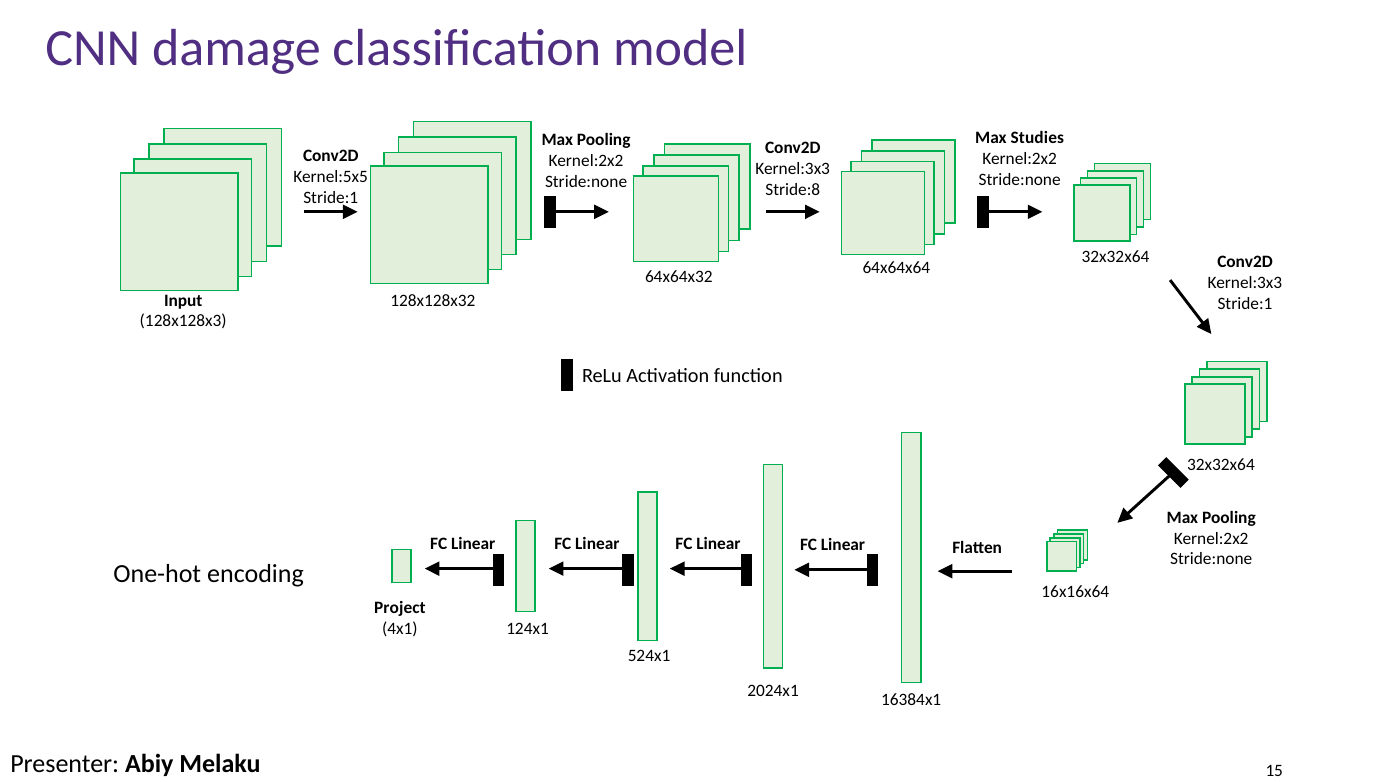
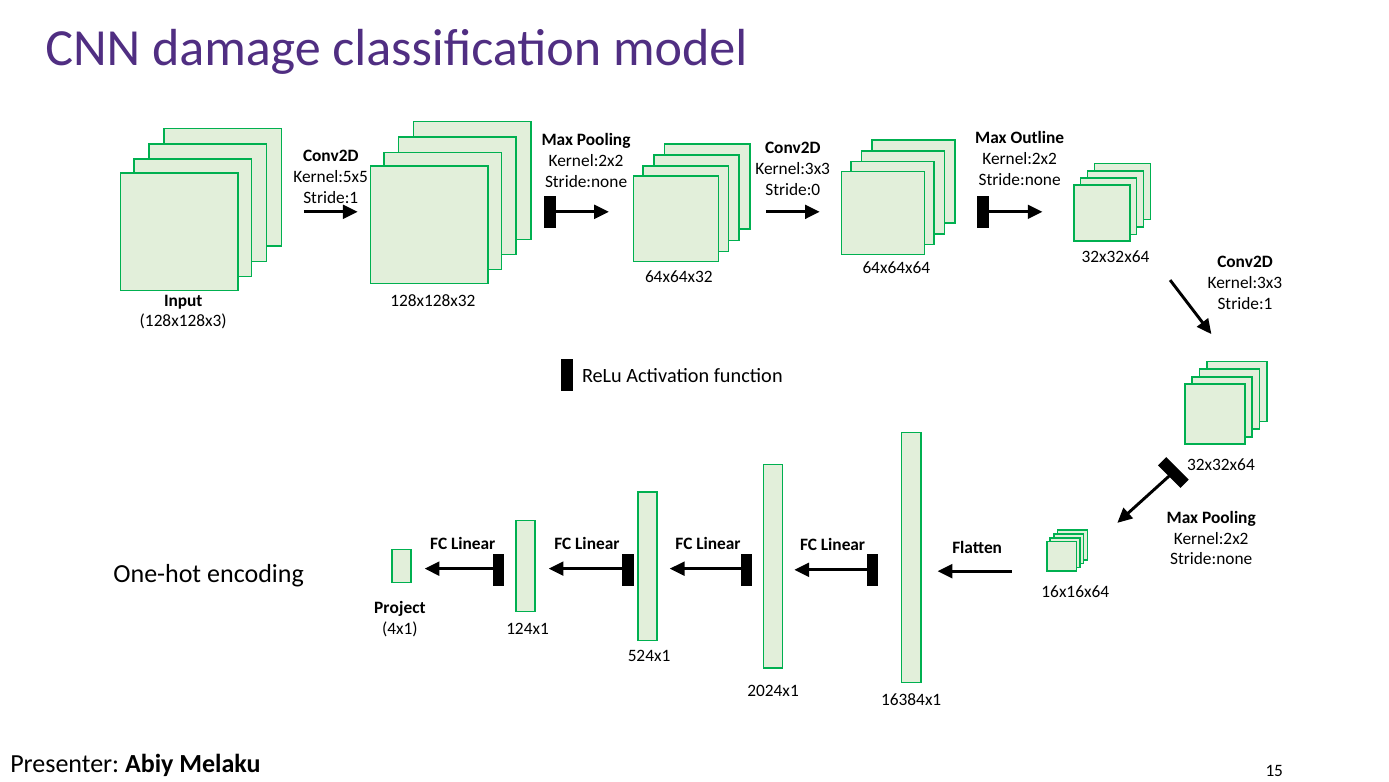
Studies: Studies -> Outline
Stride:8: Stride:8 -> Stride:0
